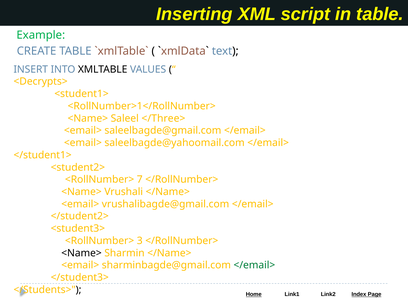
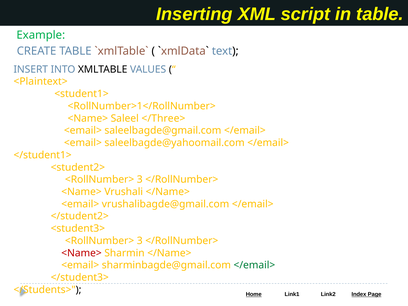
<Decrypts>: <Decrypts> -> <Plaintext>
7 at (140, 180): 7 -> 3
<Name> at (82, 253) colour: black -> red
